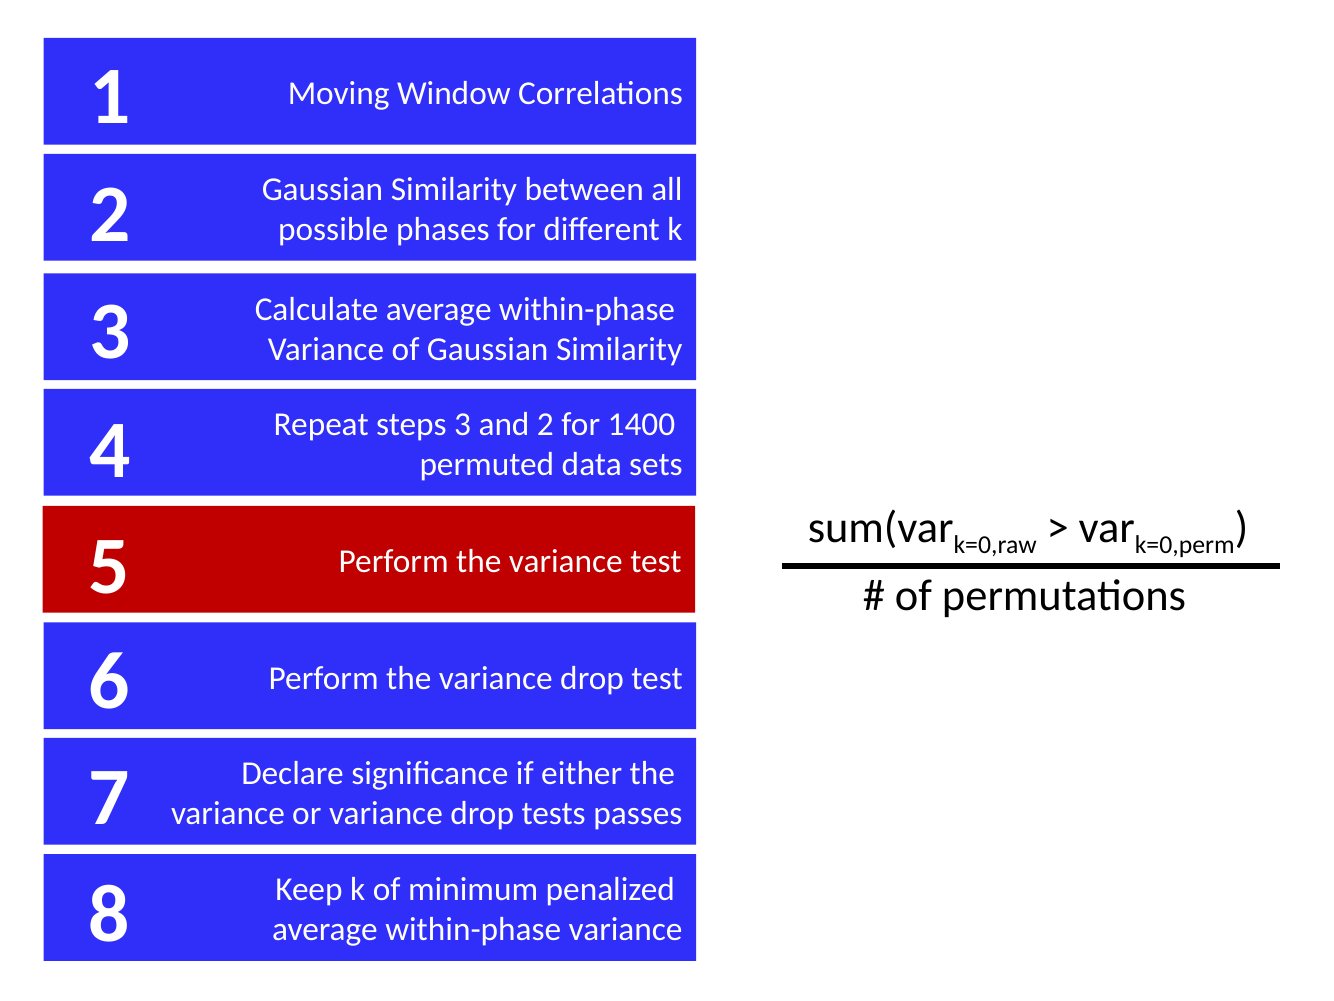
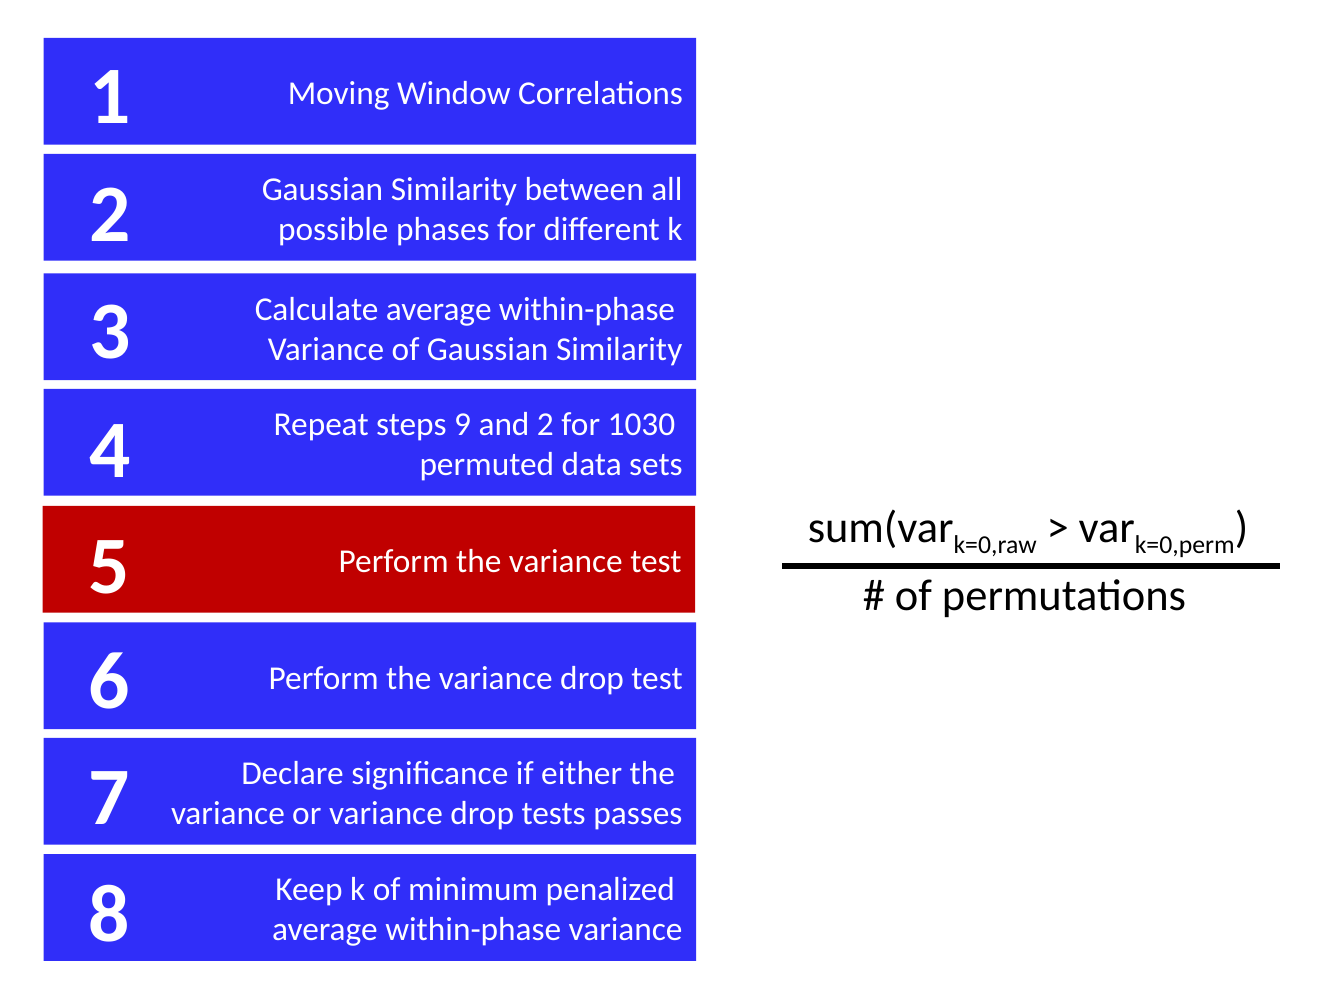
steps 3: 3 -> 9
1400: 1400 -> 1030
